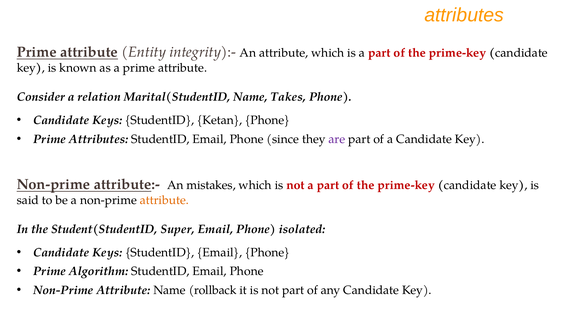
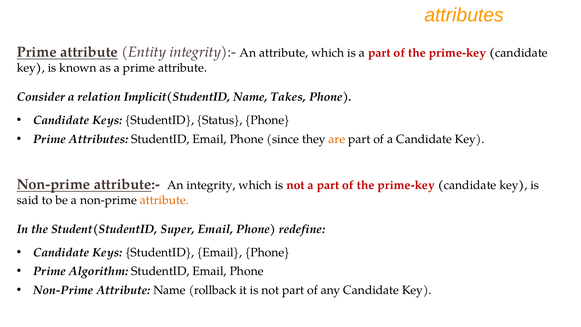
Marital(StudentID: Marital(StudentID -> Implicit(StudentID
Ketan: Ketan -> Status
are colour: purple -> orange
mistakes: mistakes -> integrity
isolated: isolated -> redefine
